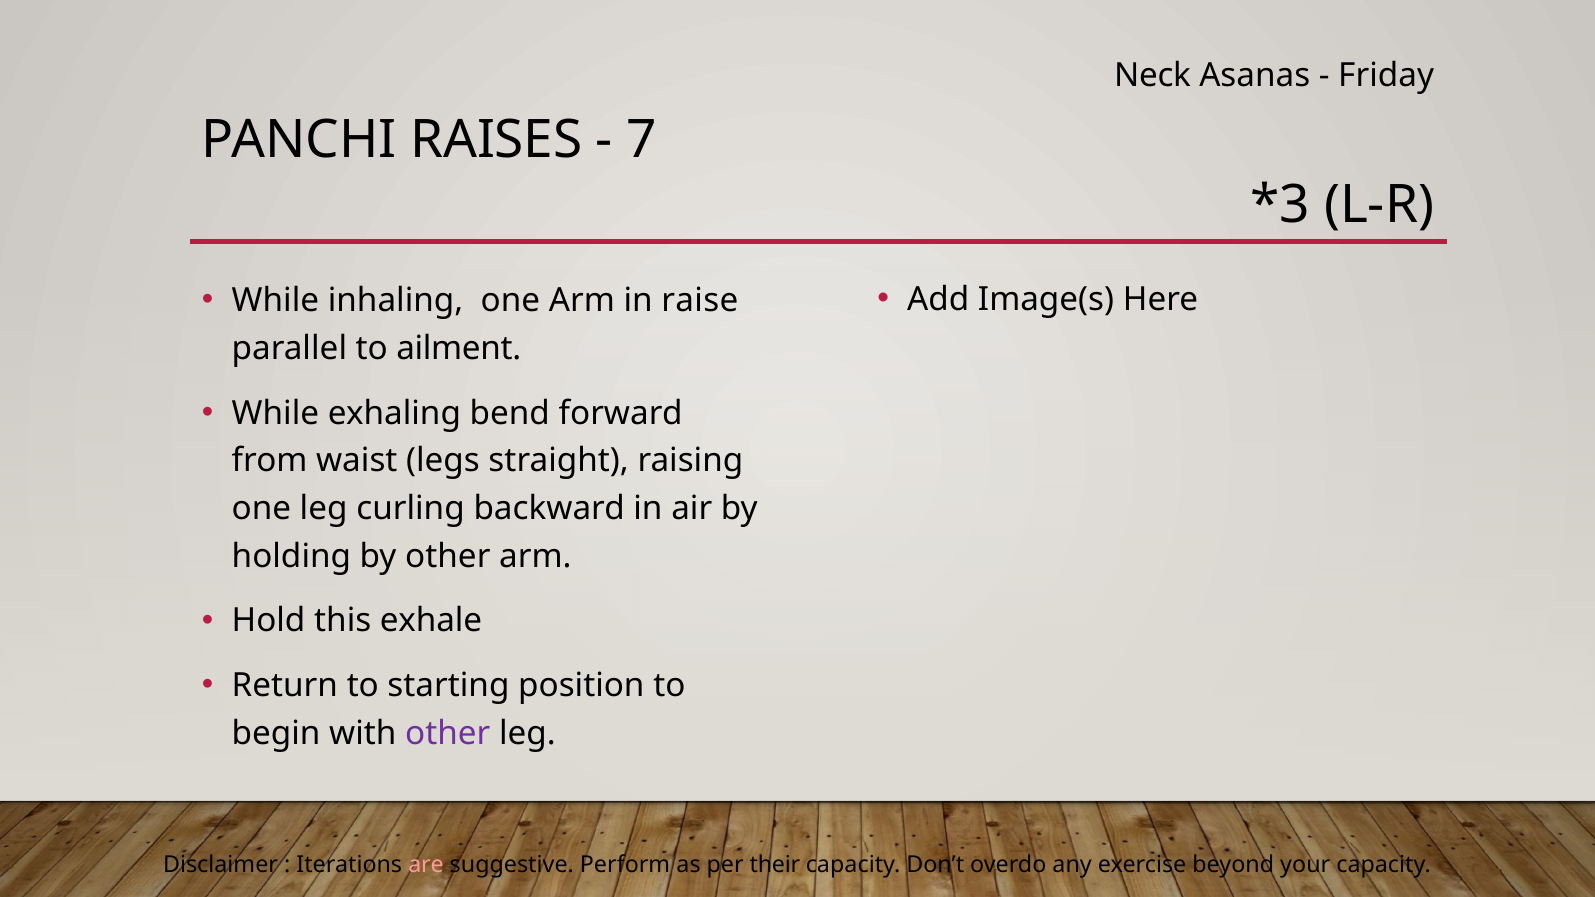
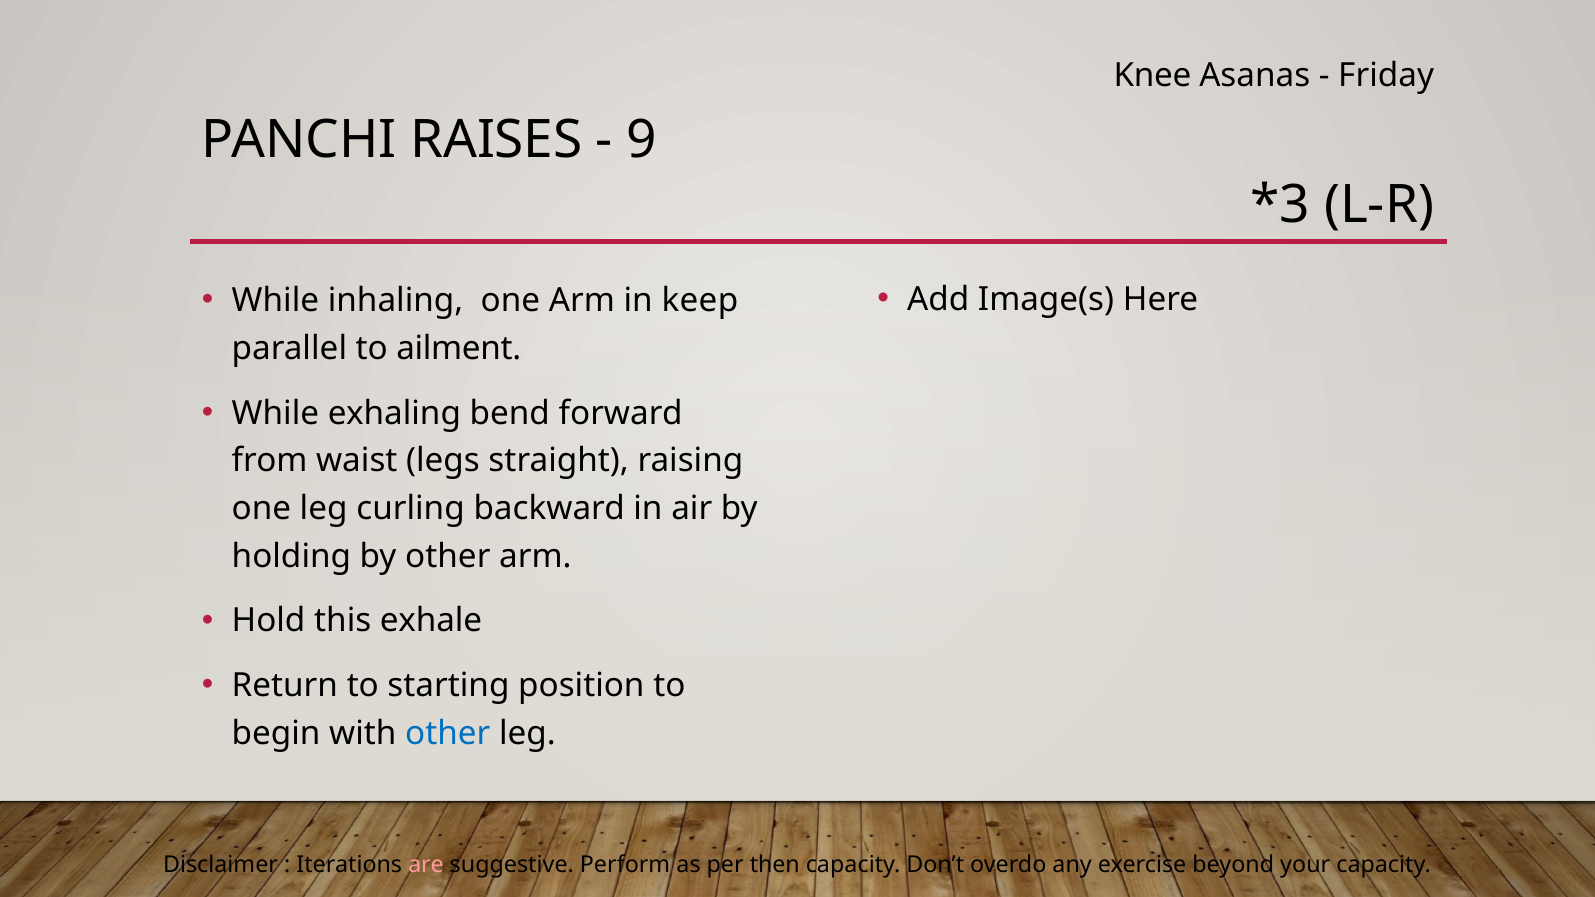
Neck: Neck -> Knee
7: 7 -> 9
raise: raise -> keep
other at (448, 733) colour: purple -> blue
their: their -> then
